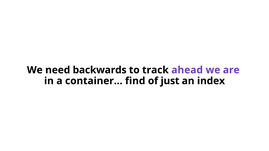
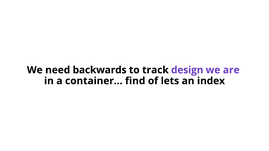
ahead: ahead -> design
just: just -> lets
